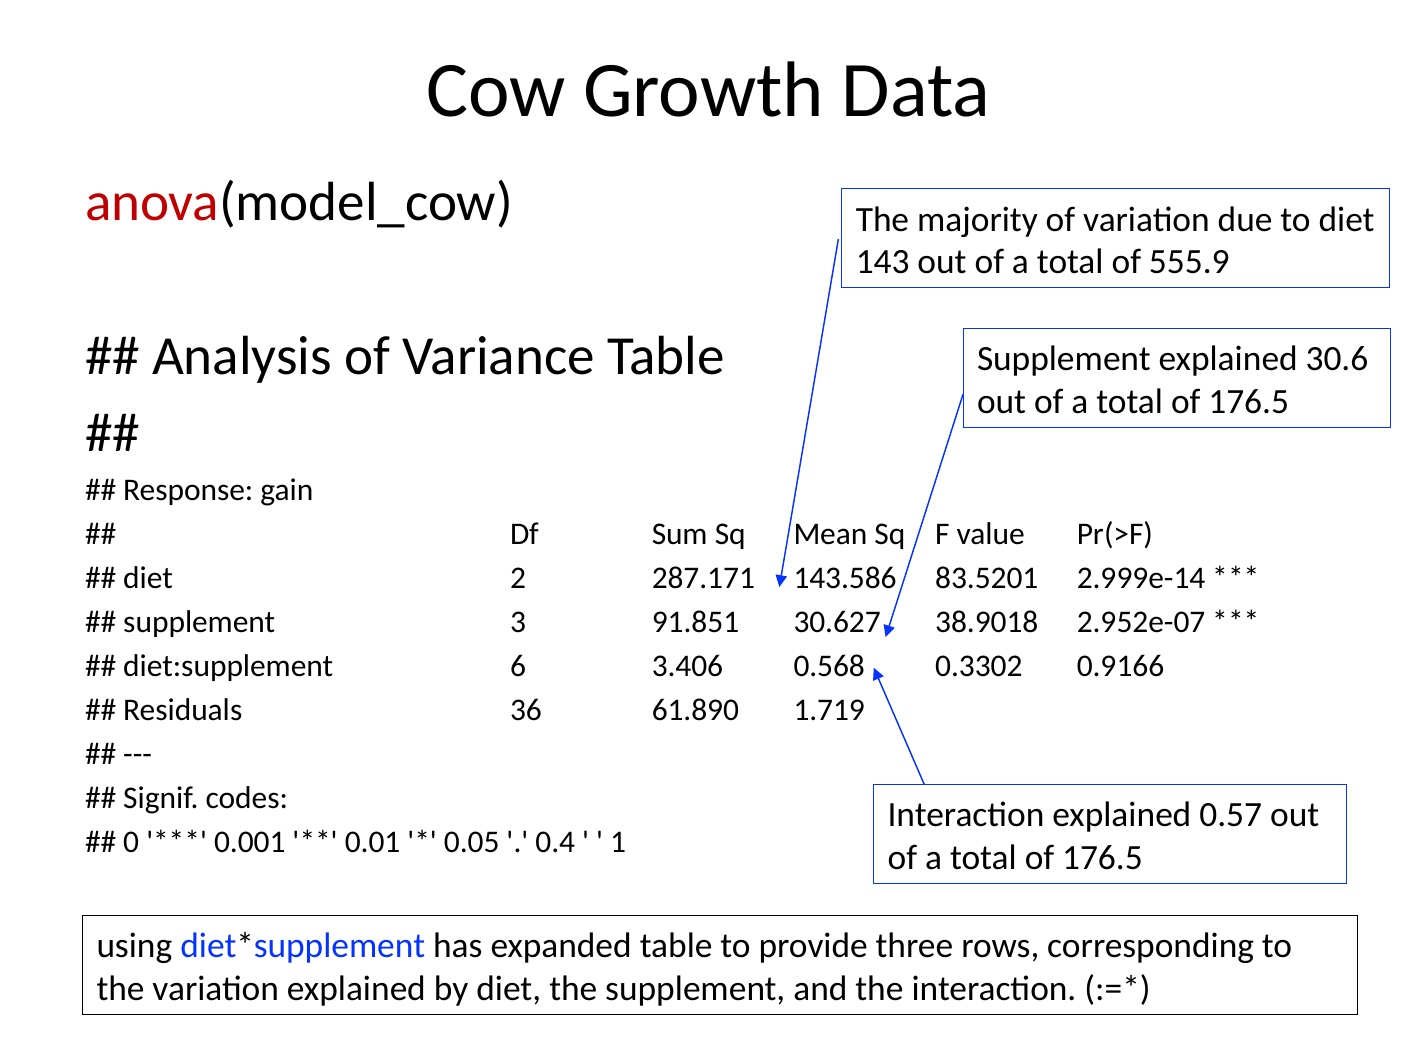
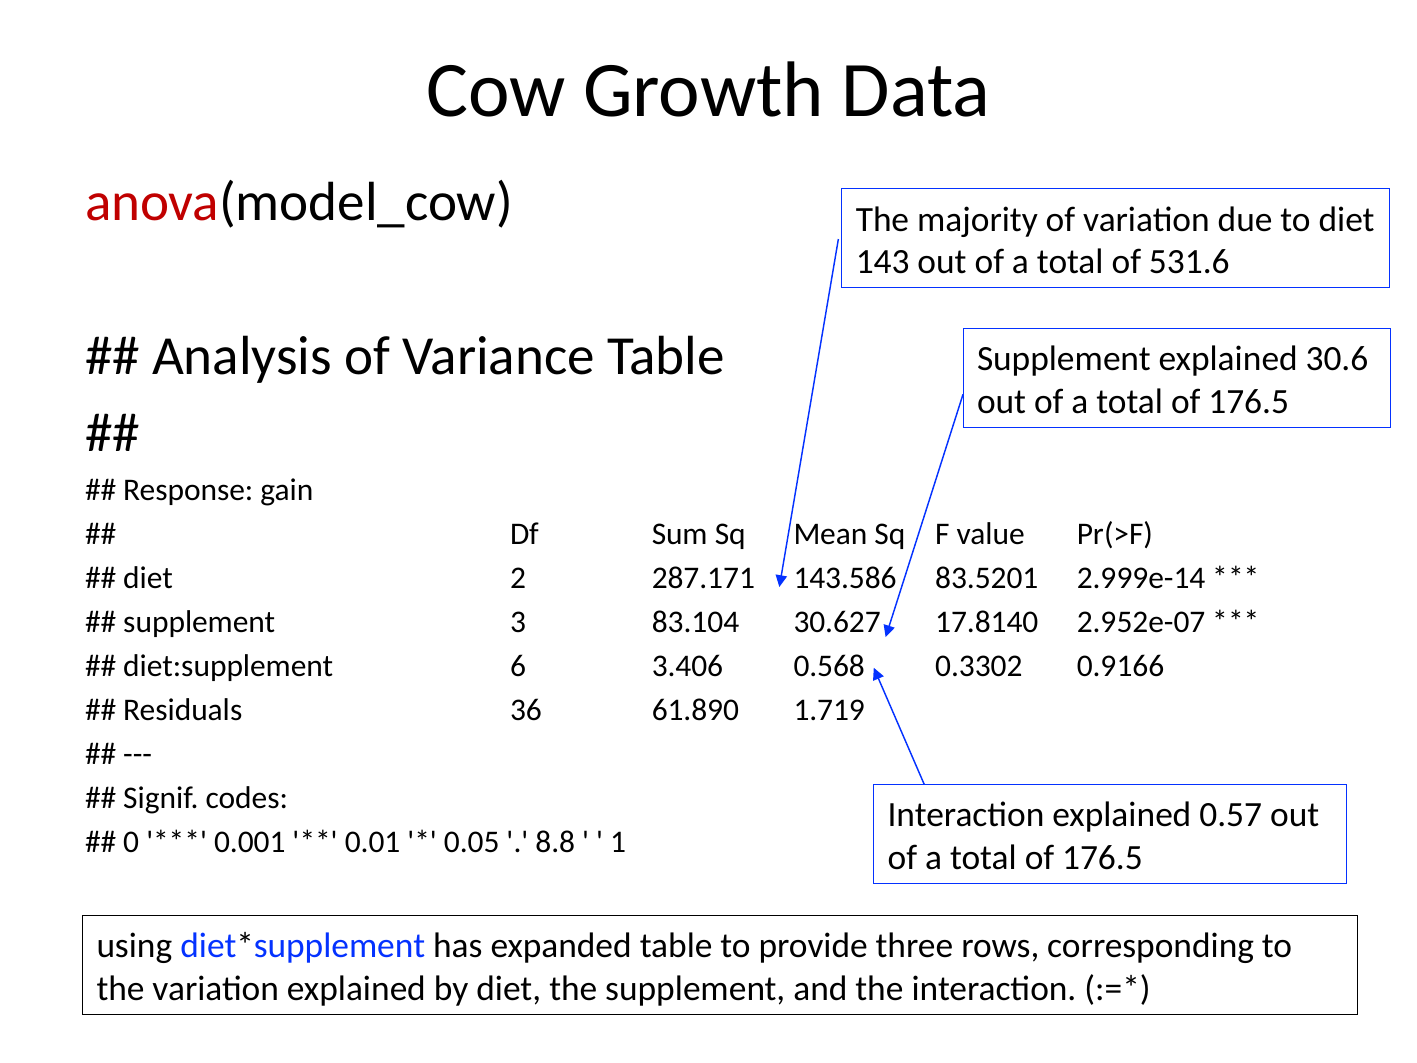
555.9: 555.9 -> 531.6
91.851: 91.851 -> 83.104
38.9018: 38.9018 -> 17.8140
0.4: 0.4 -> 8.8
